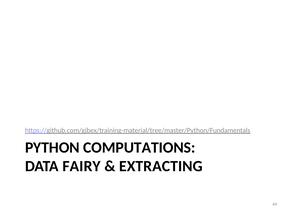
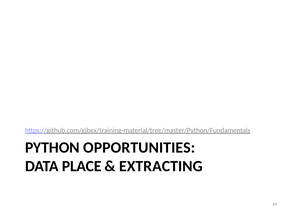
COMPUTATIONS: COMPUTATIONS -> OPPORTUNITIES
FAIRY: FAIRY -> PLACE
